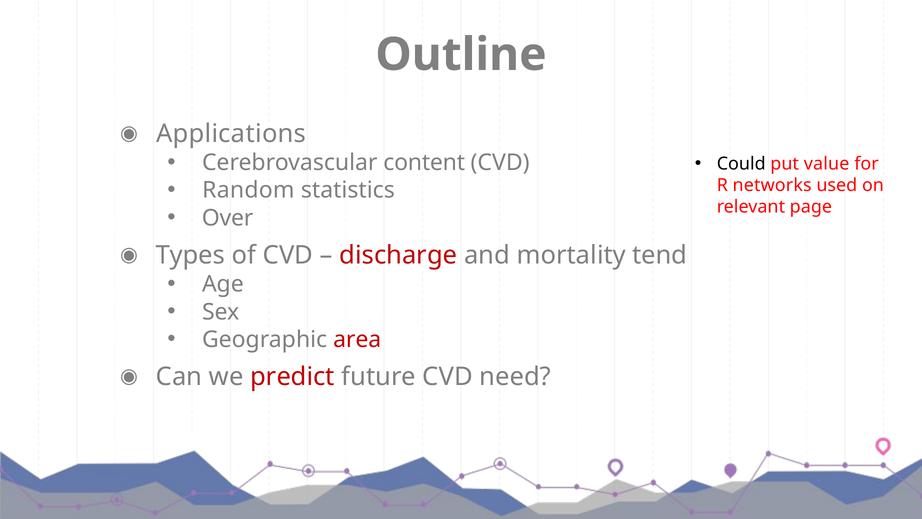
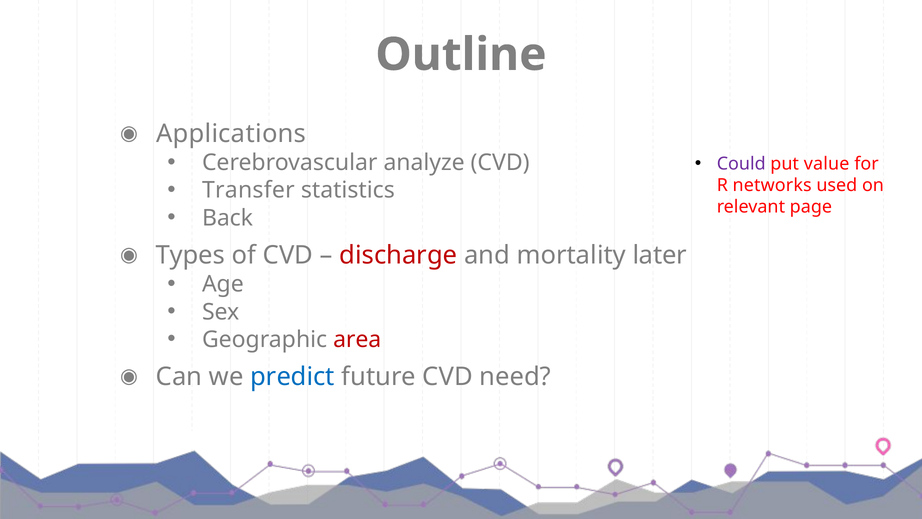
content: content -> analyze
Could colour: black -> purple
Random: Random -> Transfer
Over: Over -> Back
tend: tend -> later
predict colour: red -> blue
